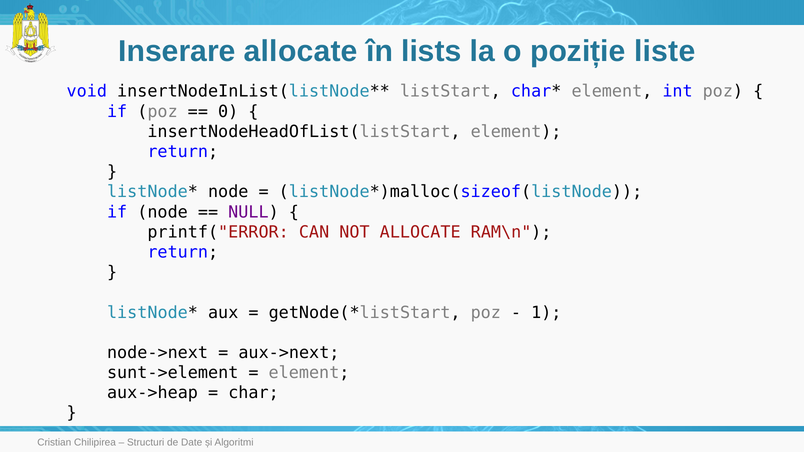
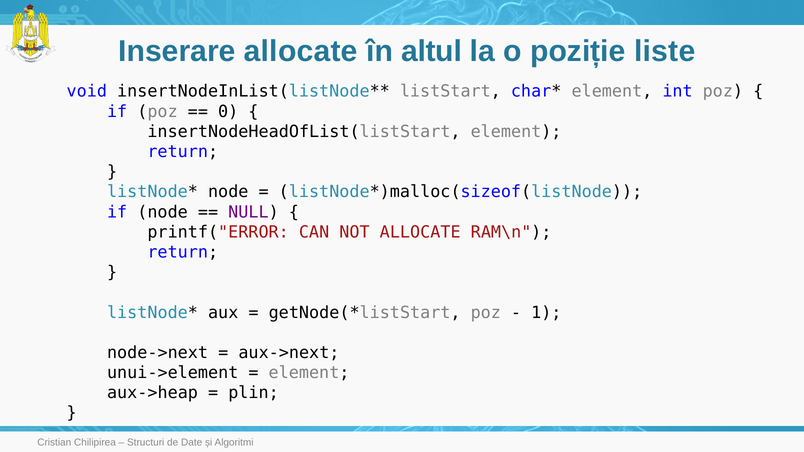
lists: lists -> altul
sunt->element: sunt->element -> unui->element
char: char -> plin
